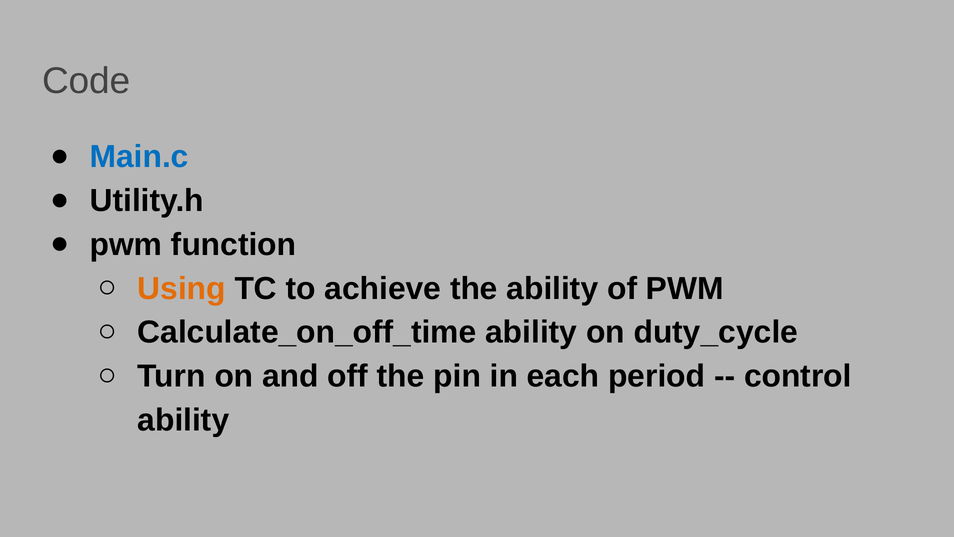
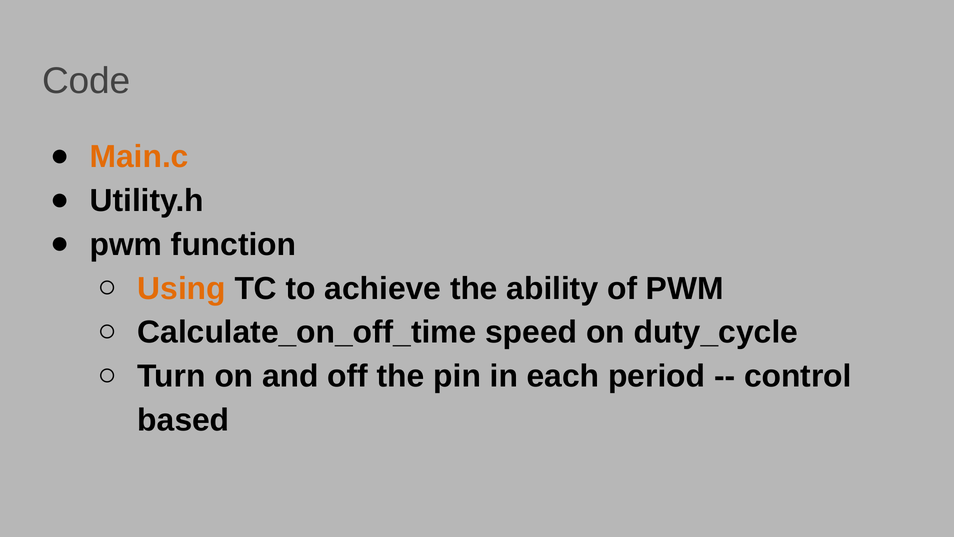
Main.c colour: blue -> orange
Calculate_on_off_time ability: ability -> speed
ability at (183, 420): ability -> based
